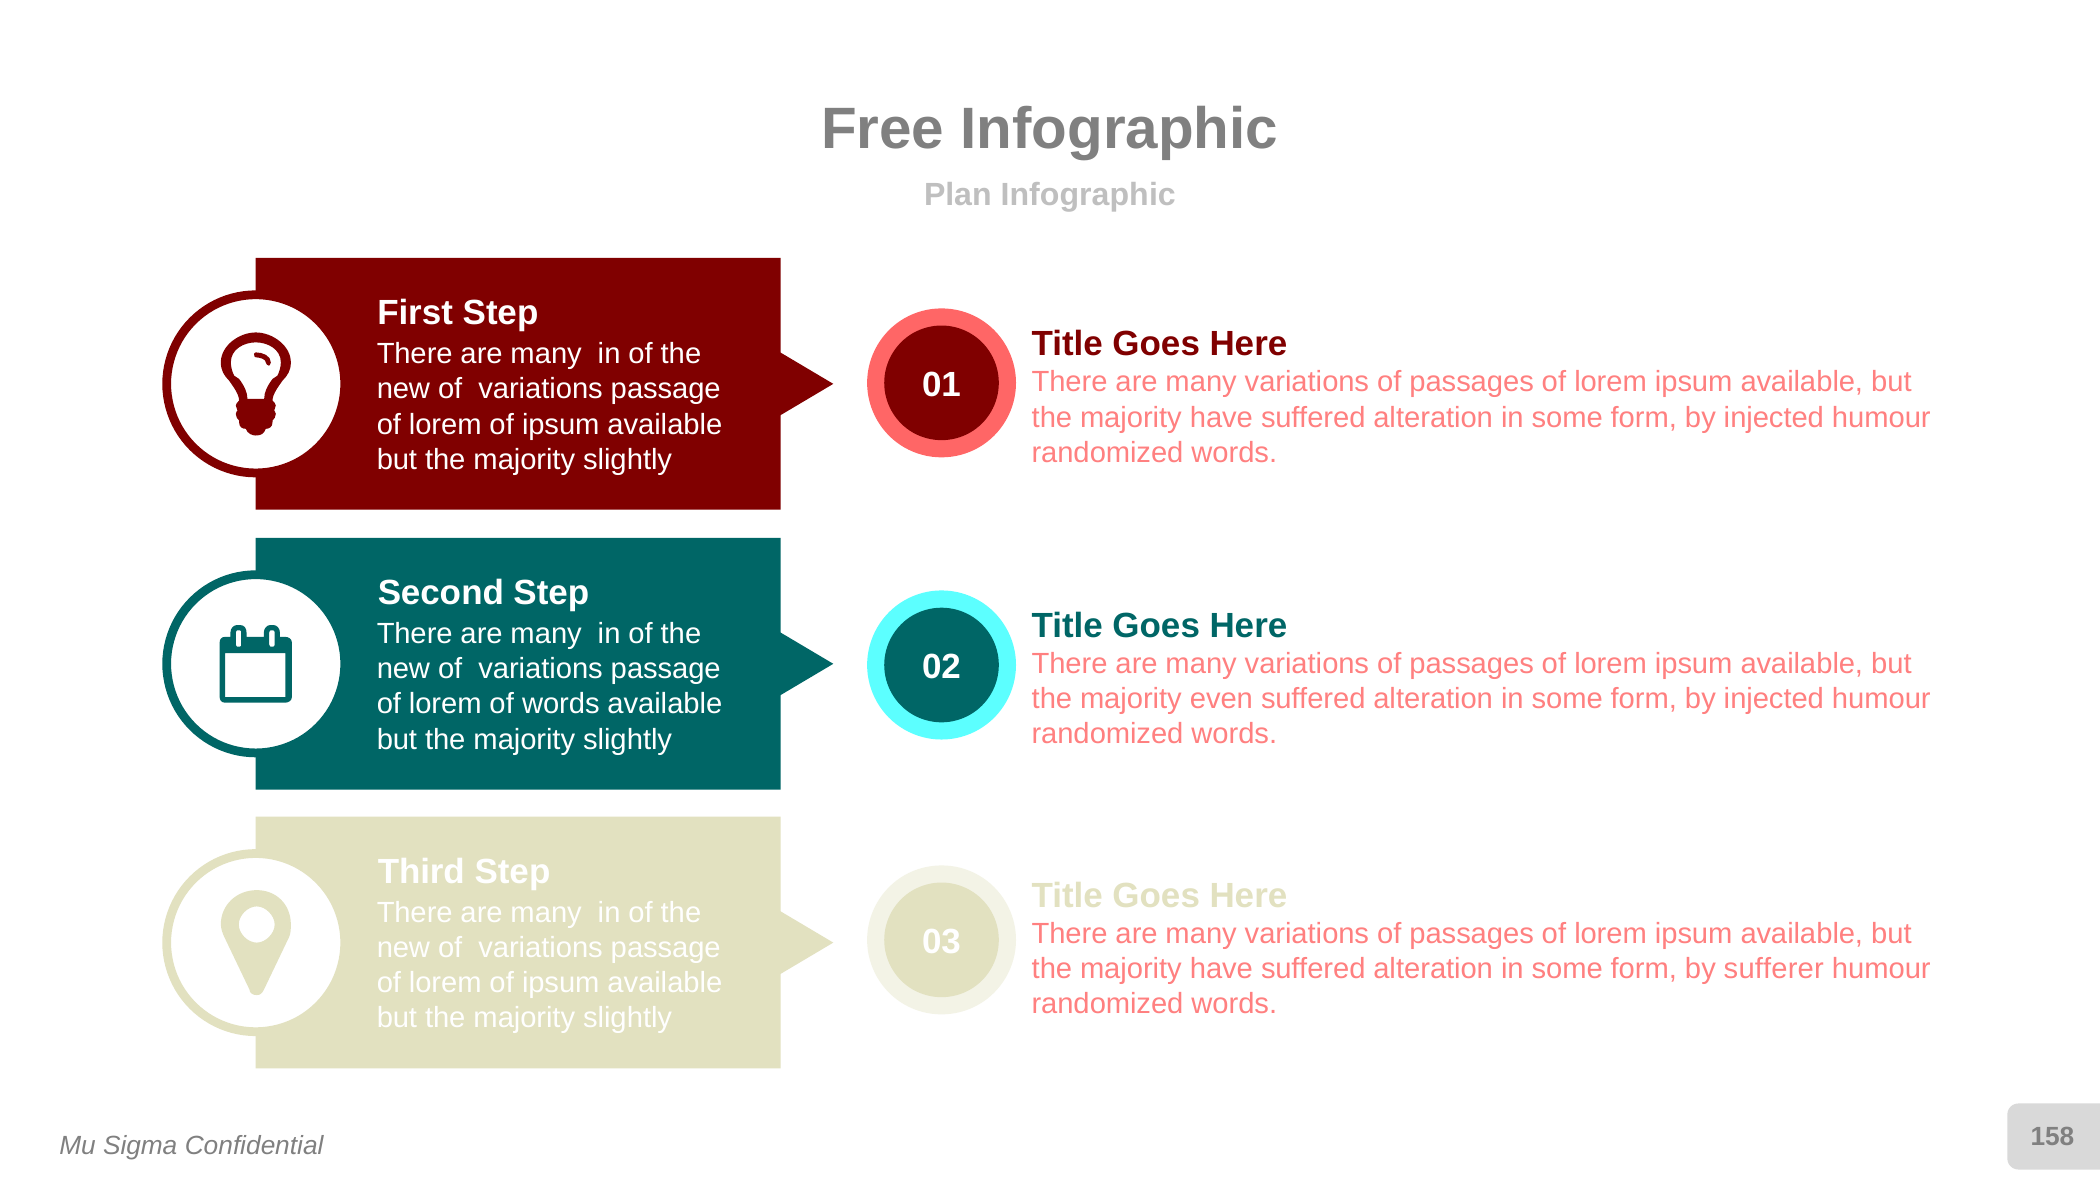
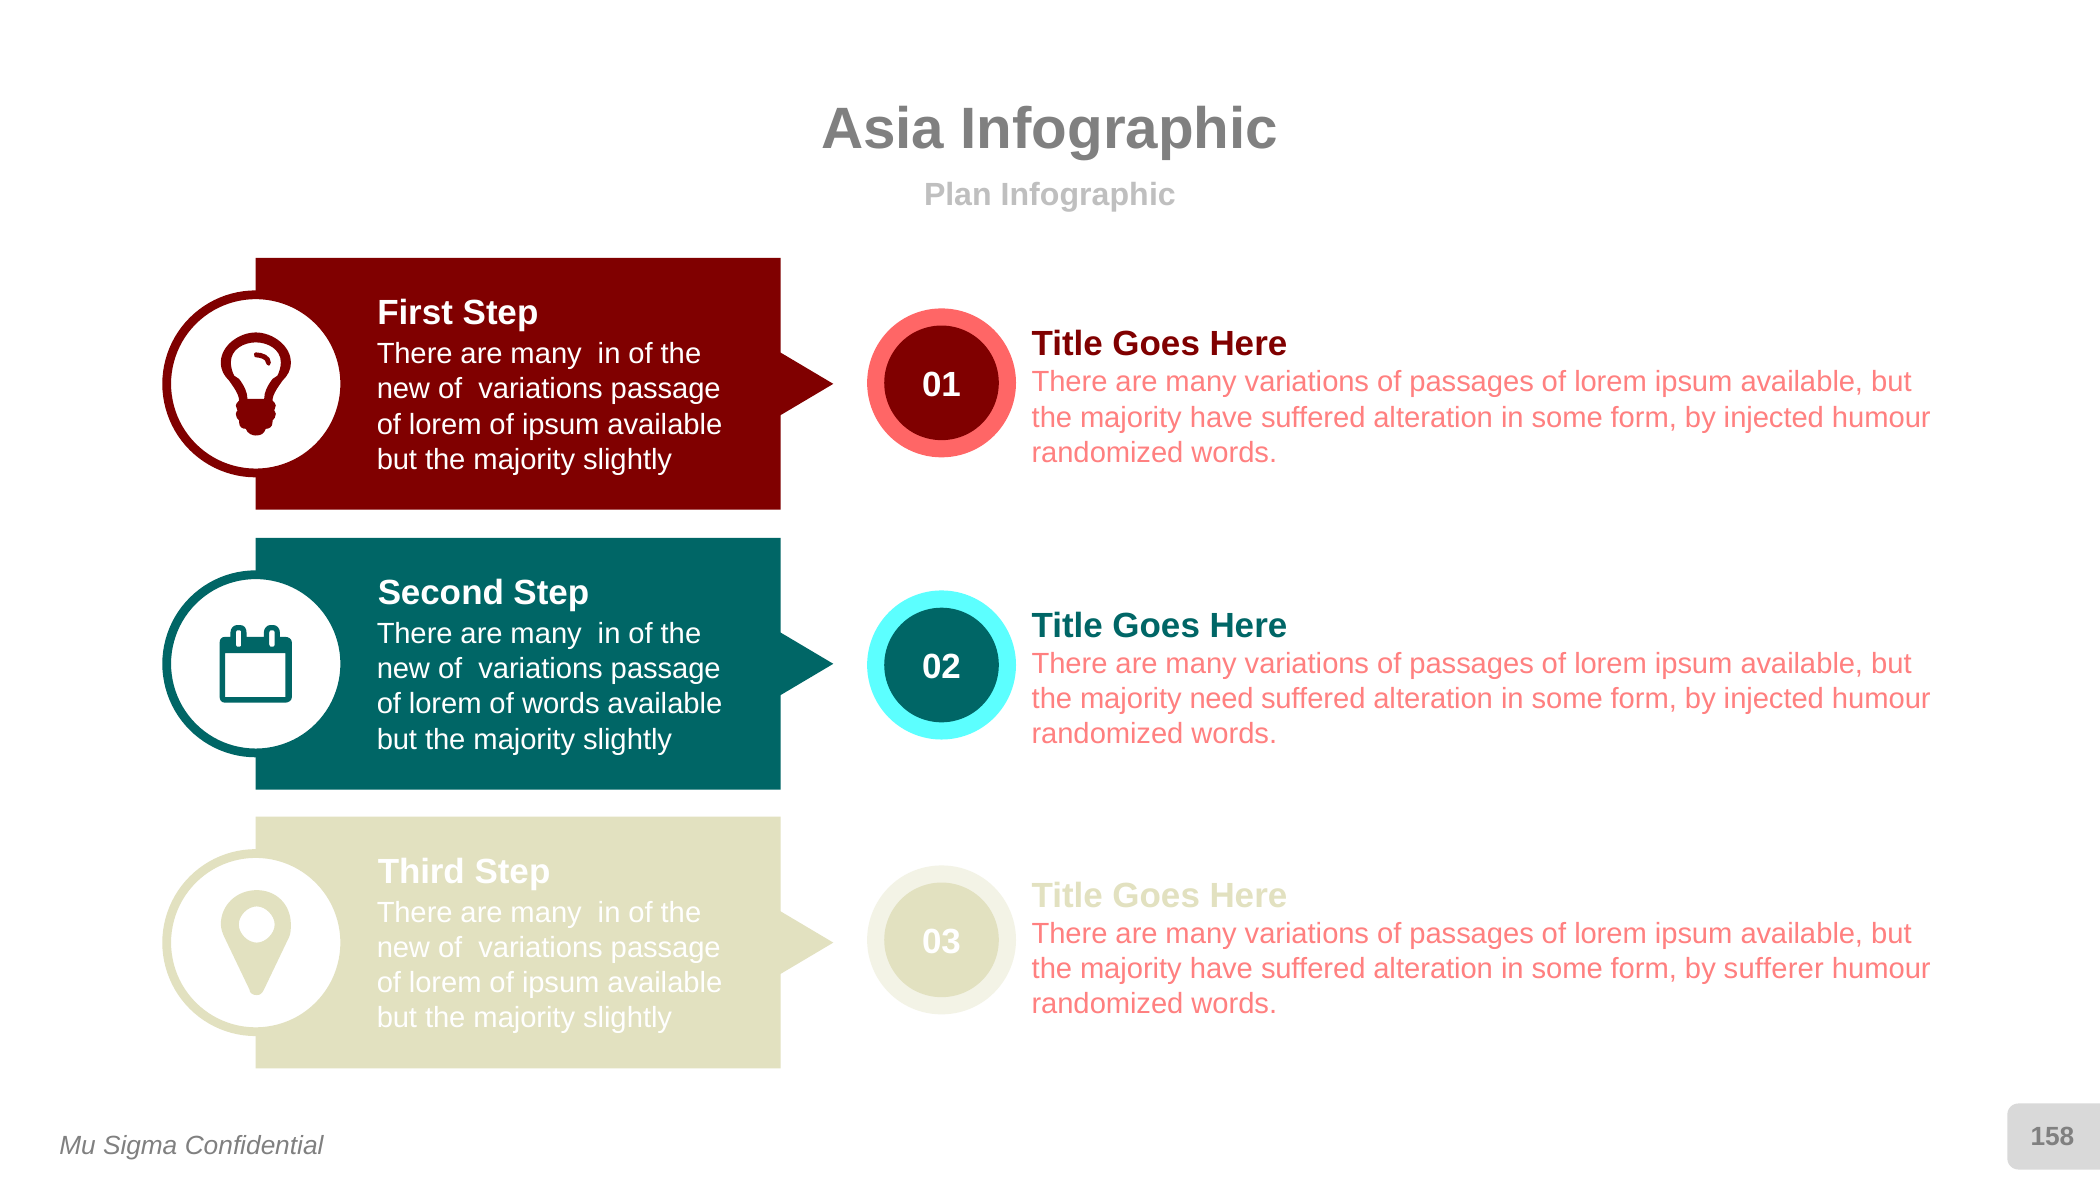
Free: Free -> Asia
even: even -> need
